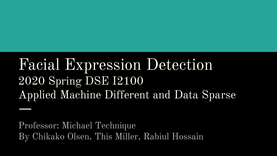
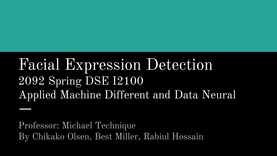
2020: 2020 -> 2092
Sparse: Sparse -> Neural
This: This -> Best
